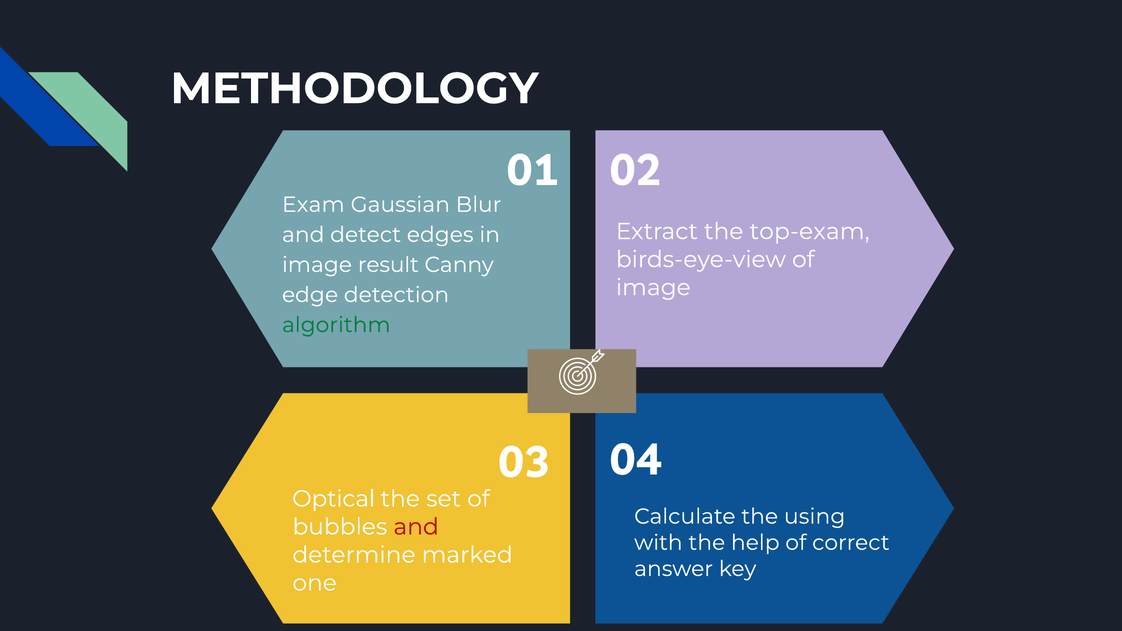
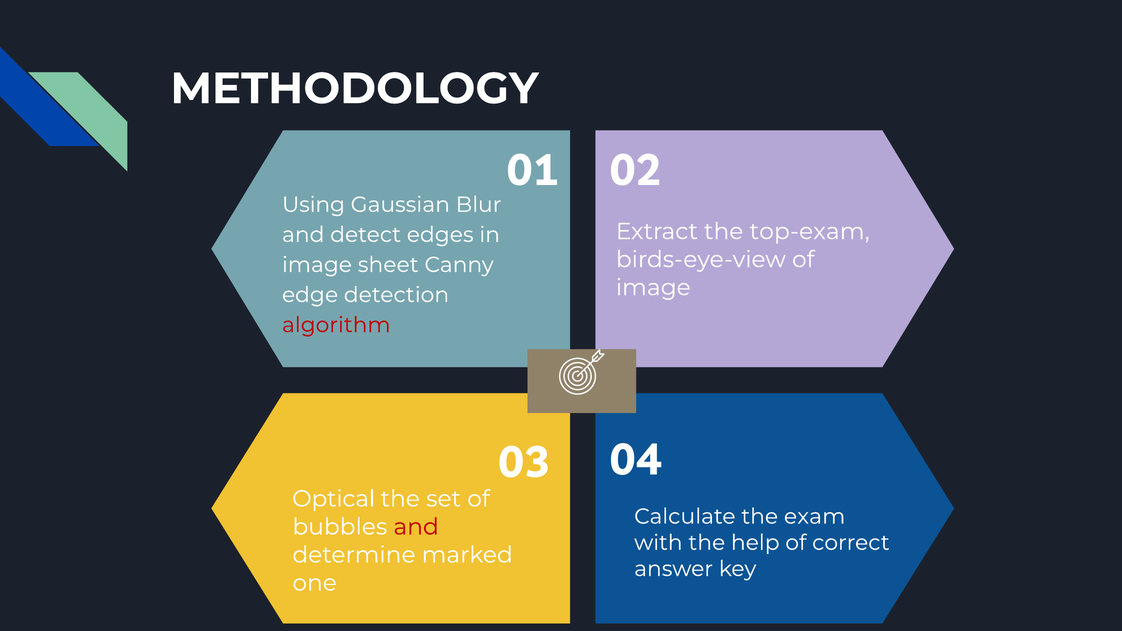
Exam: Exam -> Using
result: result -> sheet
algorithm colour: green -> red
using: using -> exam
